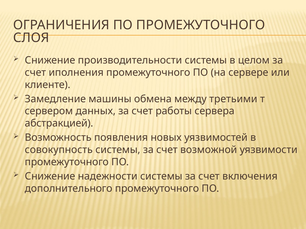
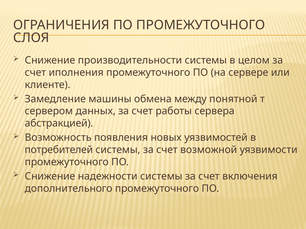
третьими: третьими -> понятной
совокупность: совокупность -> потребителей
